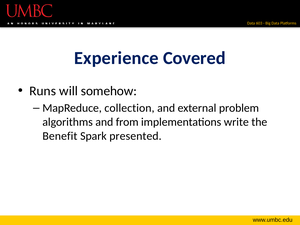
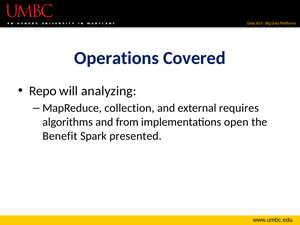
Experience: Experience -> Operations
Runs: Runs -> Repo
somehow: somehow -> analyzing
problem: problem -> requires
write: write -> open
